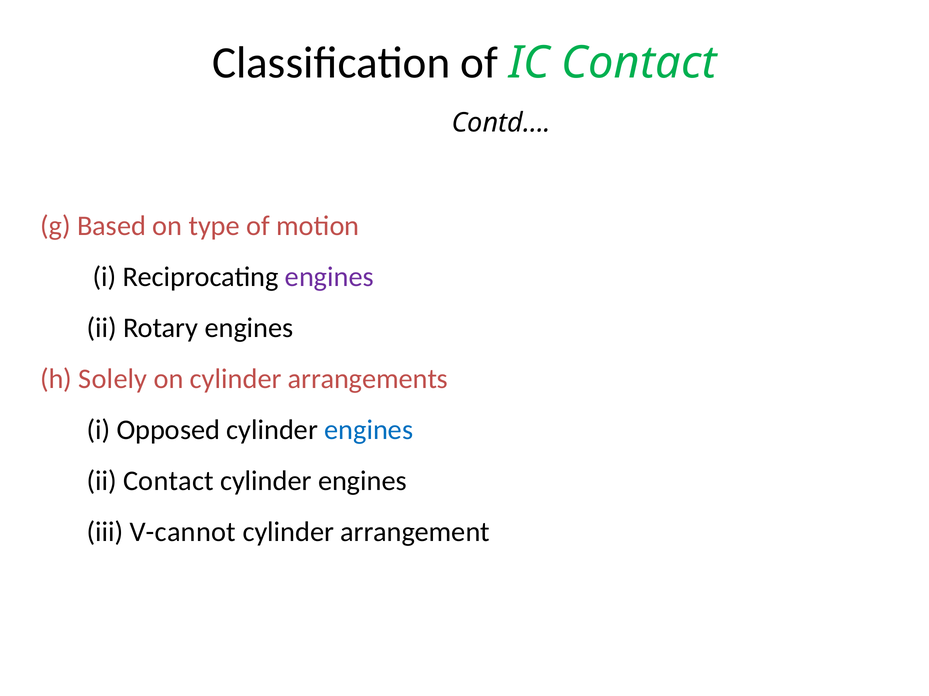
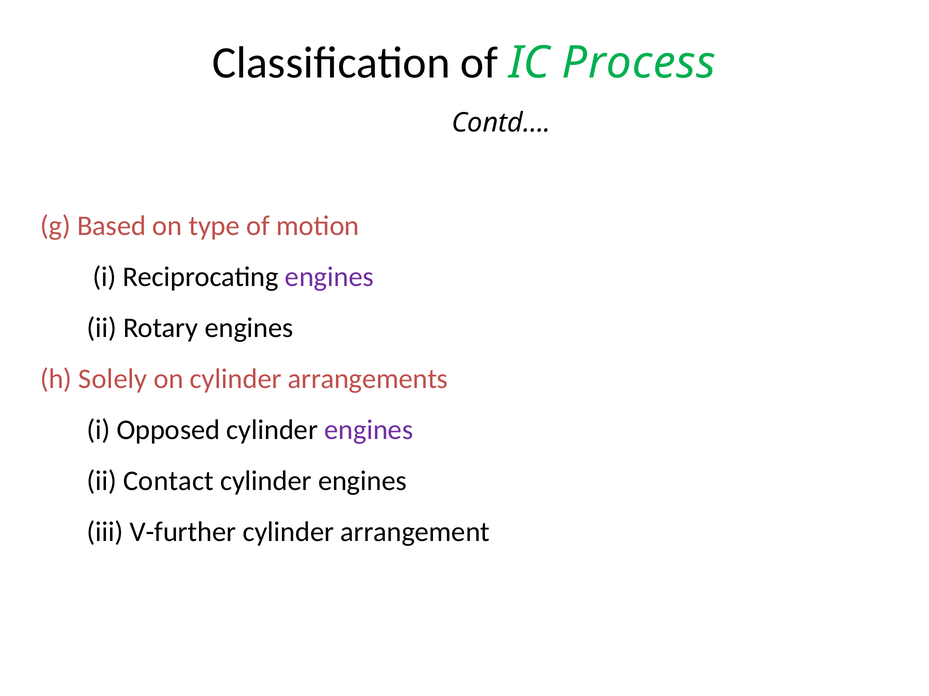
IC Contact: Contact -> Process
engines at (369, 431) colour: blue -> purple
V-cannot: V-cannot -> V-further
